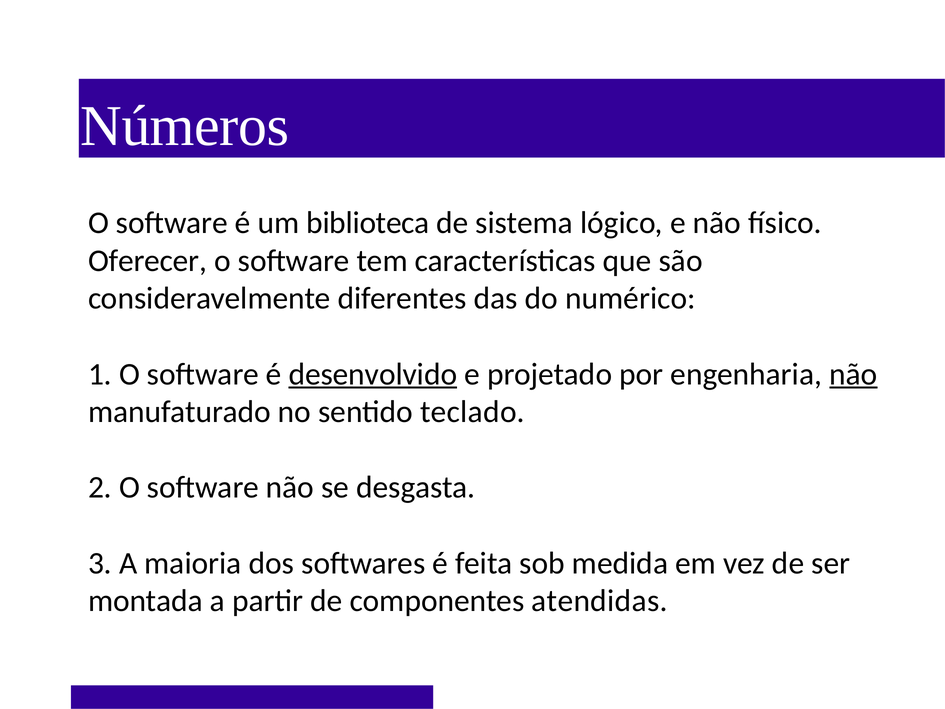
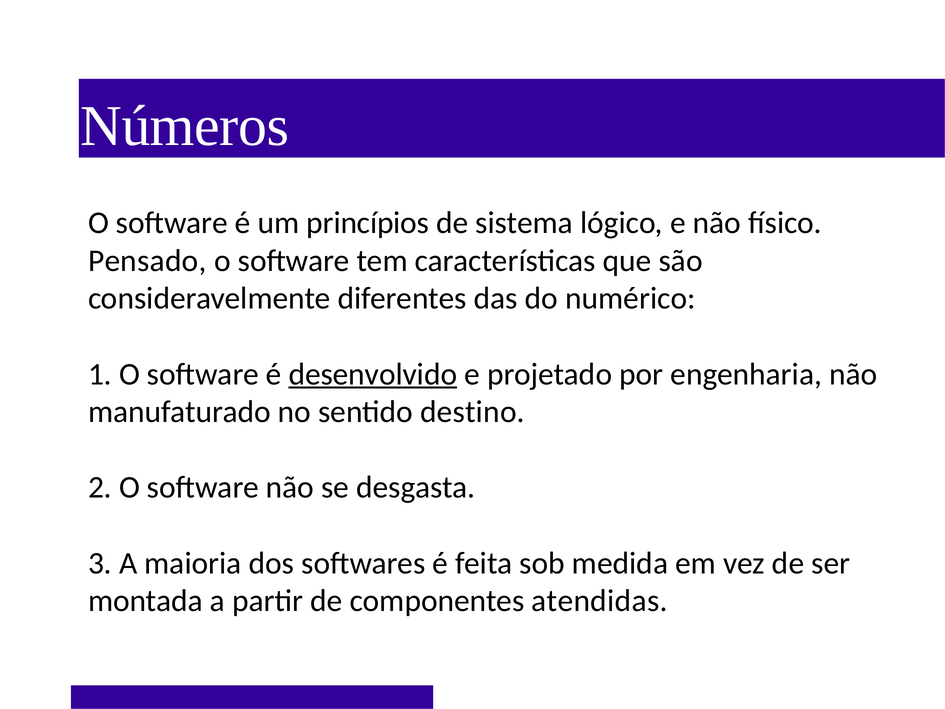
biblioteca: biblioteca -> princípios
Oferecer: Oferecer -> Pensado
não at (853, 374) underline: present -> none
teclado: teclado -> destino
